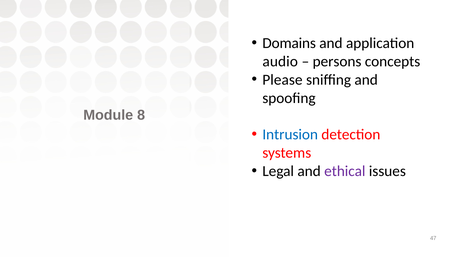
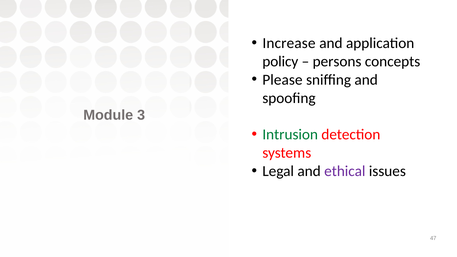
Domains: Domains -> Increase
audio: audio -> policy
8: 8 -> 3
Intrusion colour: blue -> green
